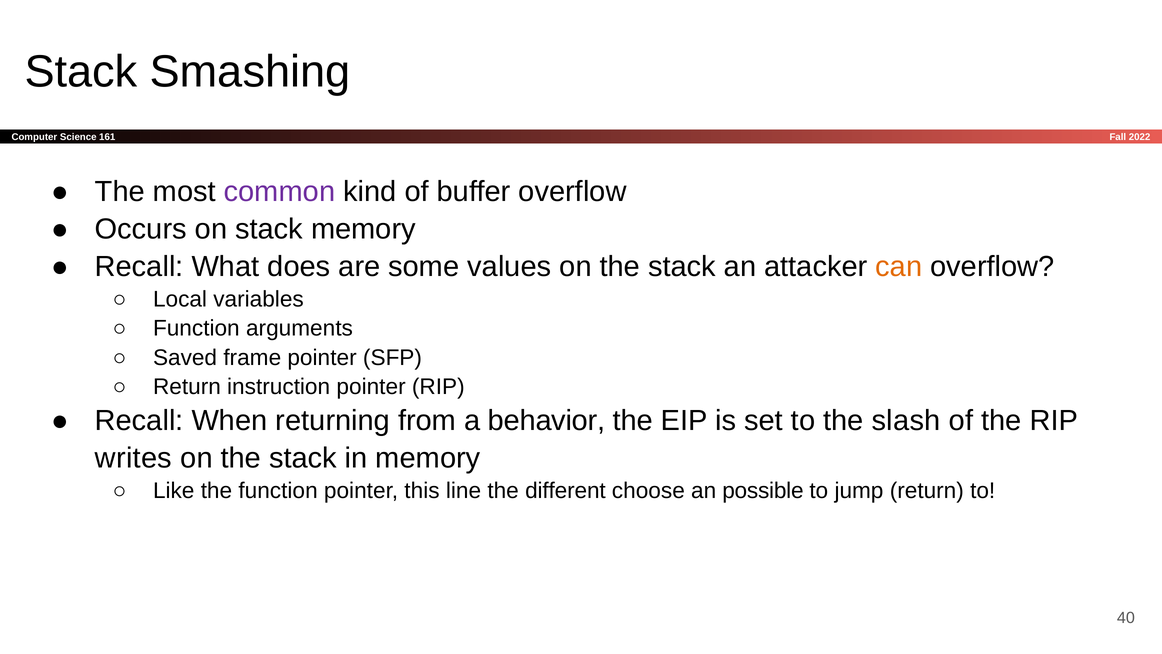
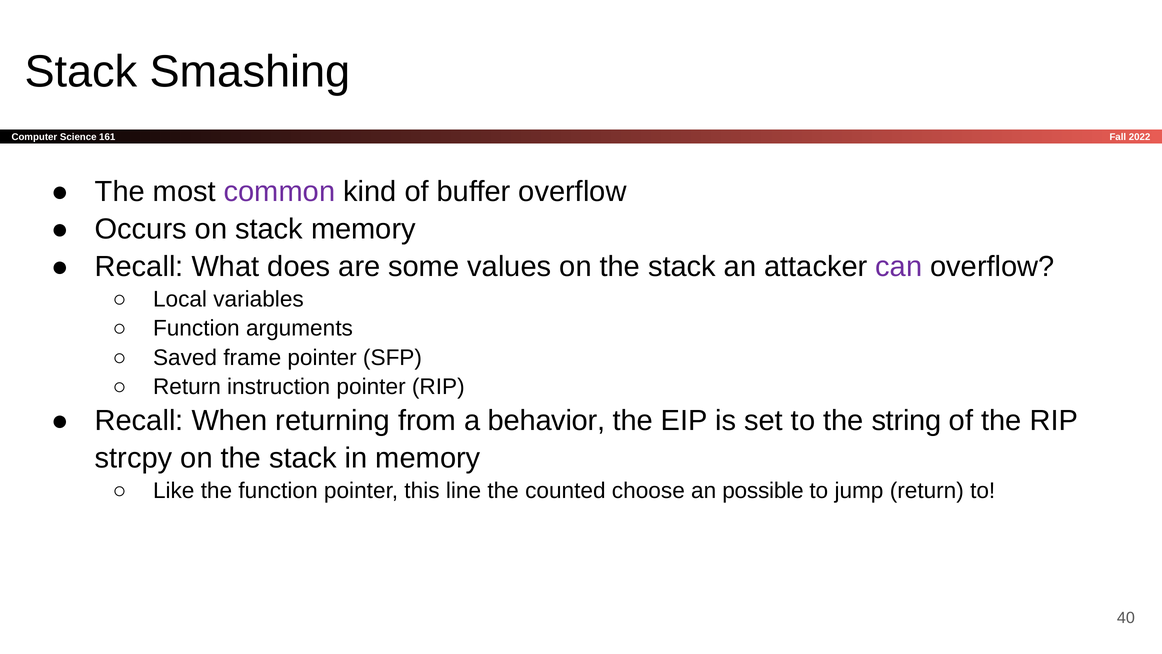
can colour: orange -> purple
slash: slash -> string
writes: writes -> strcpy
different: different -> counted
